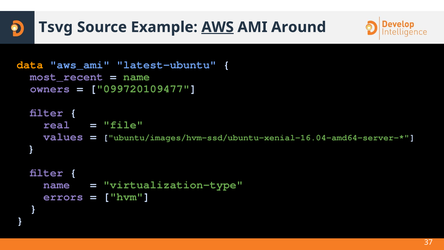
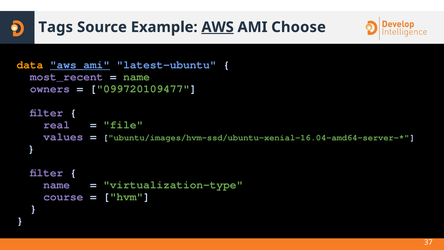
Tsvg: Tsvg -> Tags
Around: Around -> Choose
aws_ami underline: none -> present
errors: errors -> course
